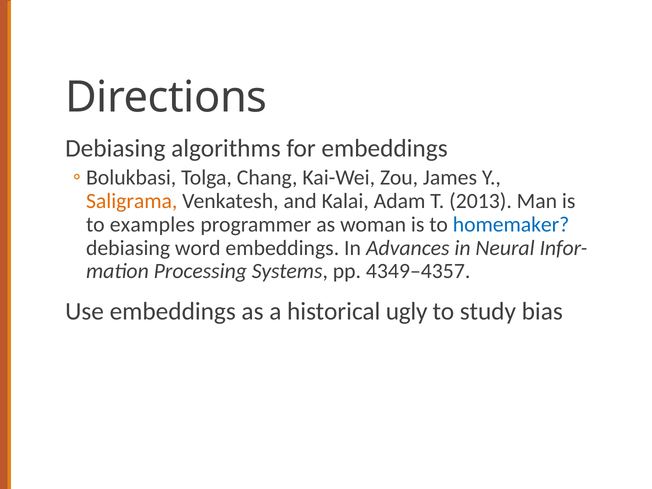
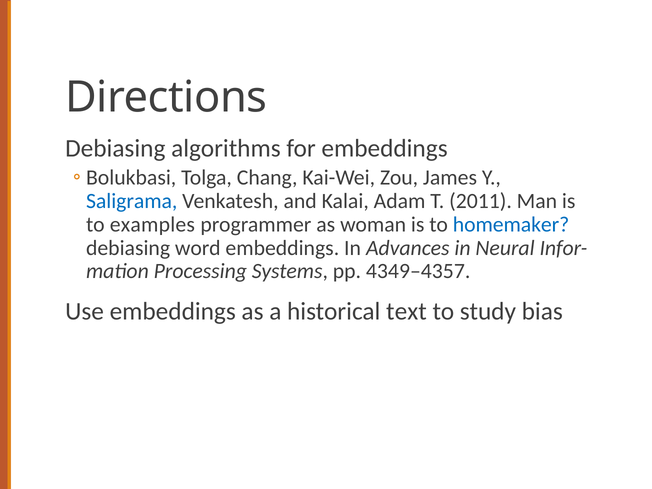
Saligrama colour: orange -> blue
2013: 2013 -> 2011
ugly: ugly -> text
